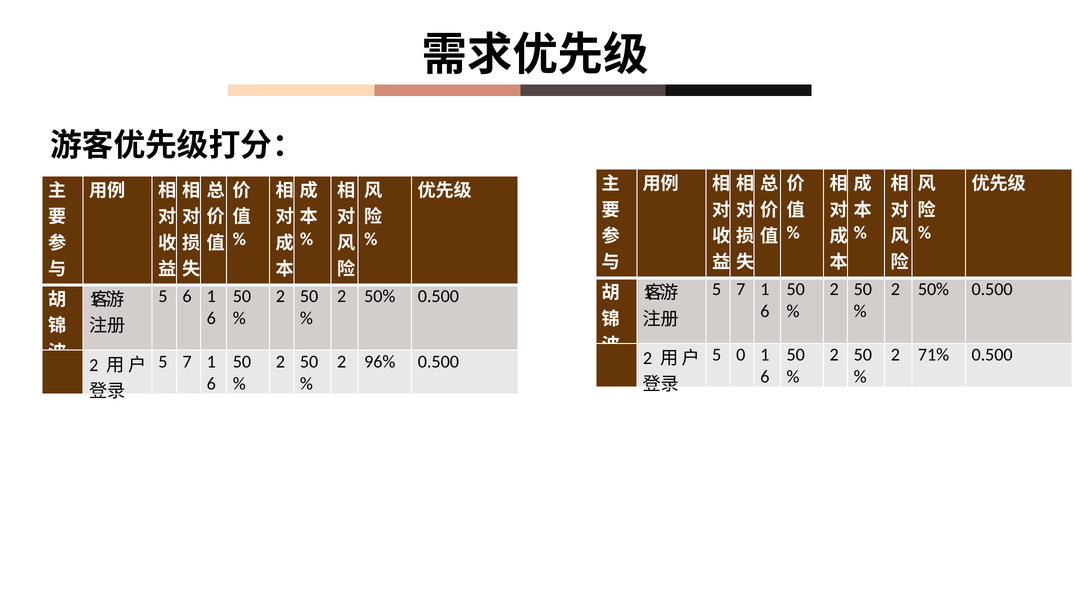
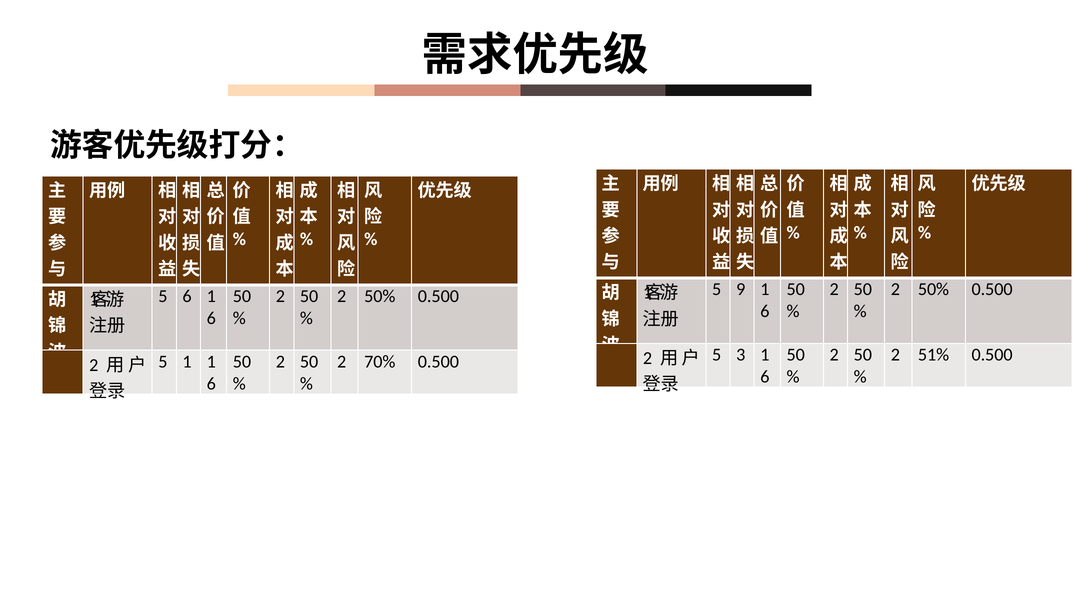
7 at (741, 289): 7 -> 9
0: 0 -> 3
71%: 71% -> 51%
7 at (187, 361): 7 -> 1
96%: 96% -> 70%
